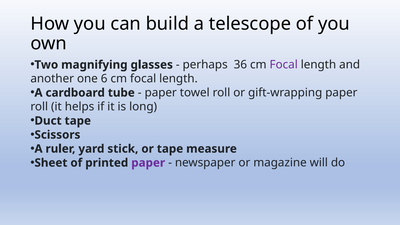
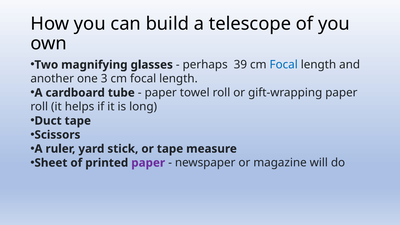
36: 36 -> 39
Focal at (284, 65) colour: purple -> blue
6: 6 -> 3
